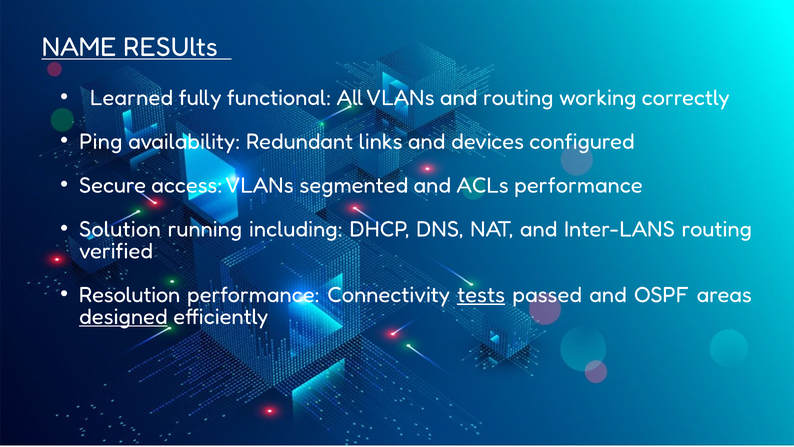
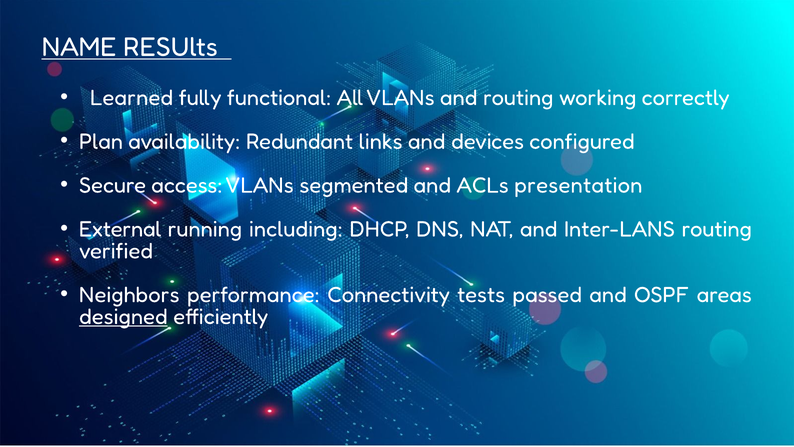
Ping: Ping -> Plan
ACLs performance: performance -> presentation
Solution: Solution -> External
Resolution: Resolution -> Neighbors
tests underline: present -> none
